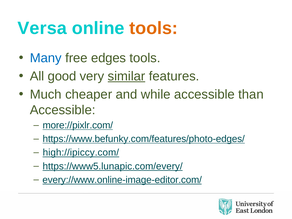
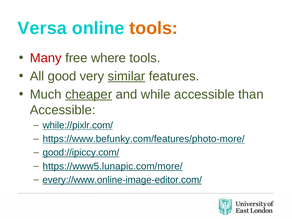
Many colour: blue -> red
edges: edges -> where
cheaper underline: none -> present
more://pixlr.com/: more://pixlr.com/ -> while://pixlr.com/
https://www.befunky.com/features/photo-edges/: https://www.befunky.com/features/photo-edges/ -> https://www.befunky.com/features/photo-more/
high://ipiccy.com/: high://ipiccy.com/ -> good://ipiccy.com/
https://www5.lunapic.com/every/: https://www5.lunapic.com/every/ -> https://www5.lunapic.com/more/
